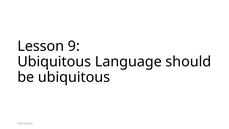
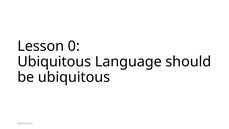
9: 9 -> 0
